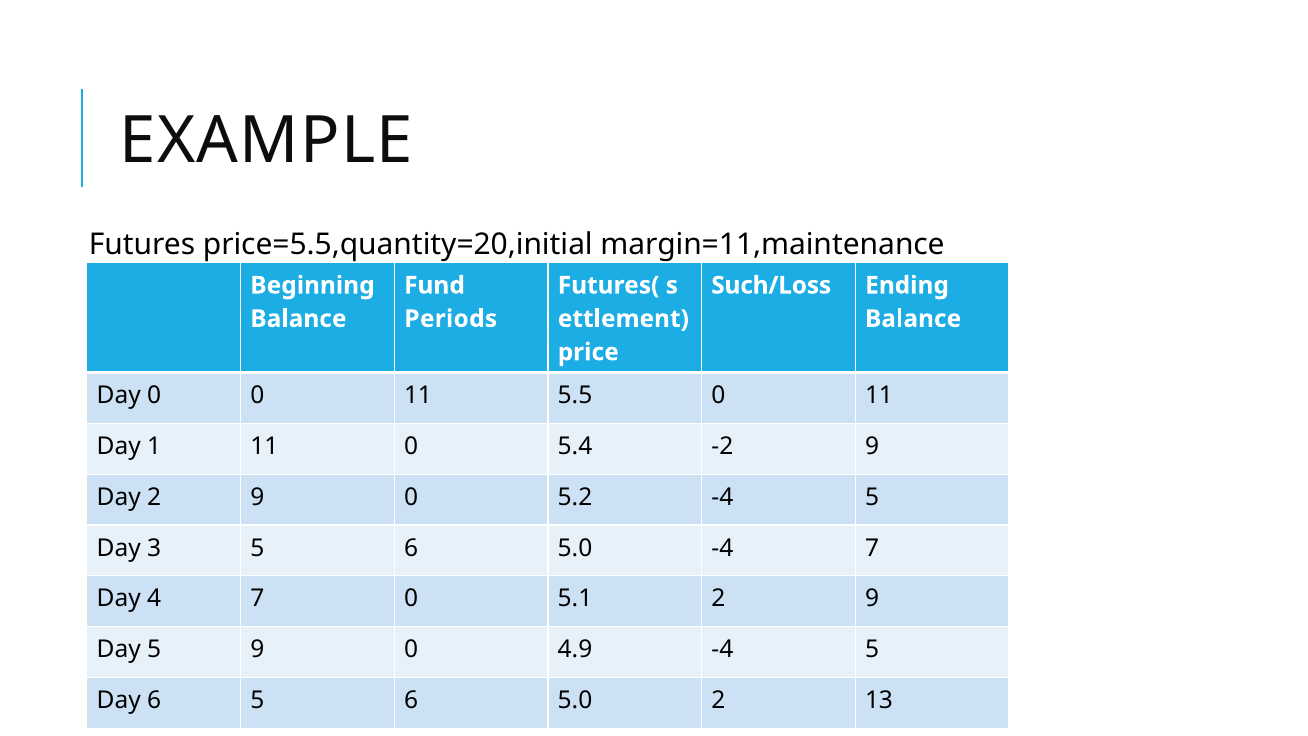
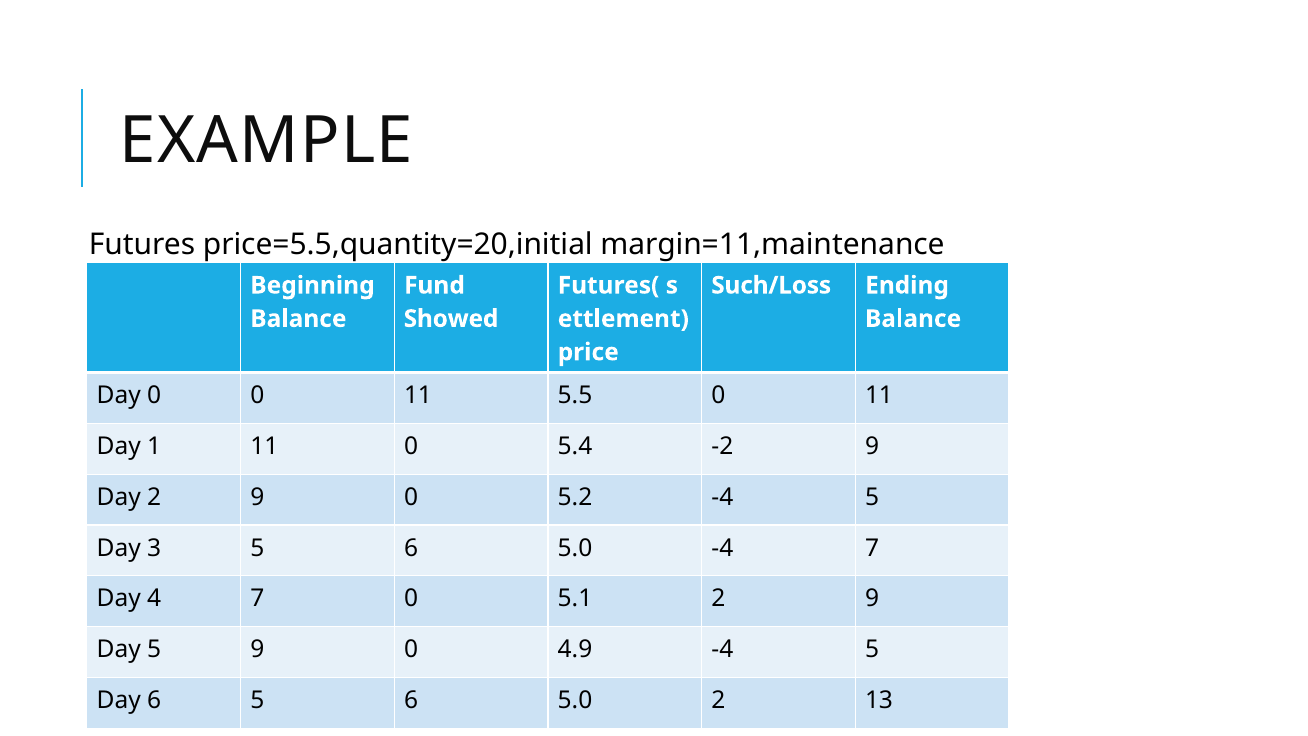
Periods: Periods -> Showed
